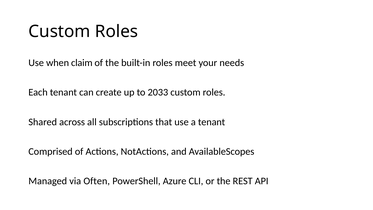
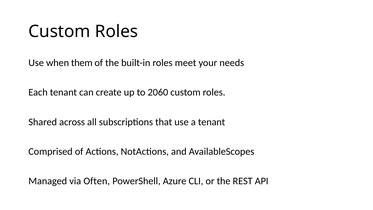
claim: claim -> them
2033: 2033 -> 2060
